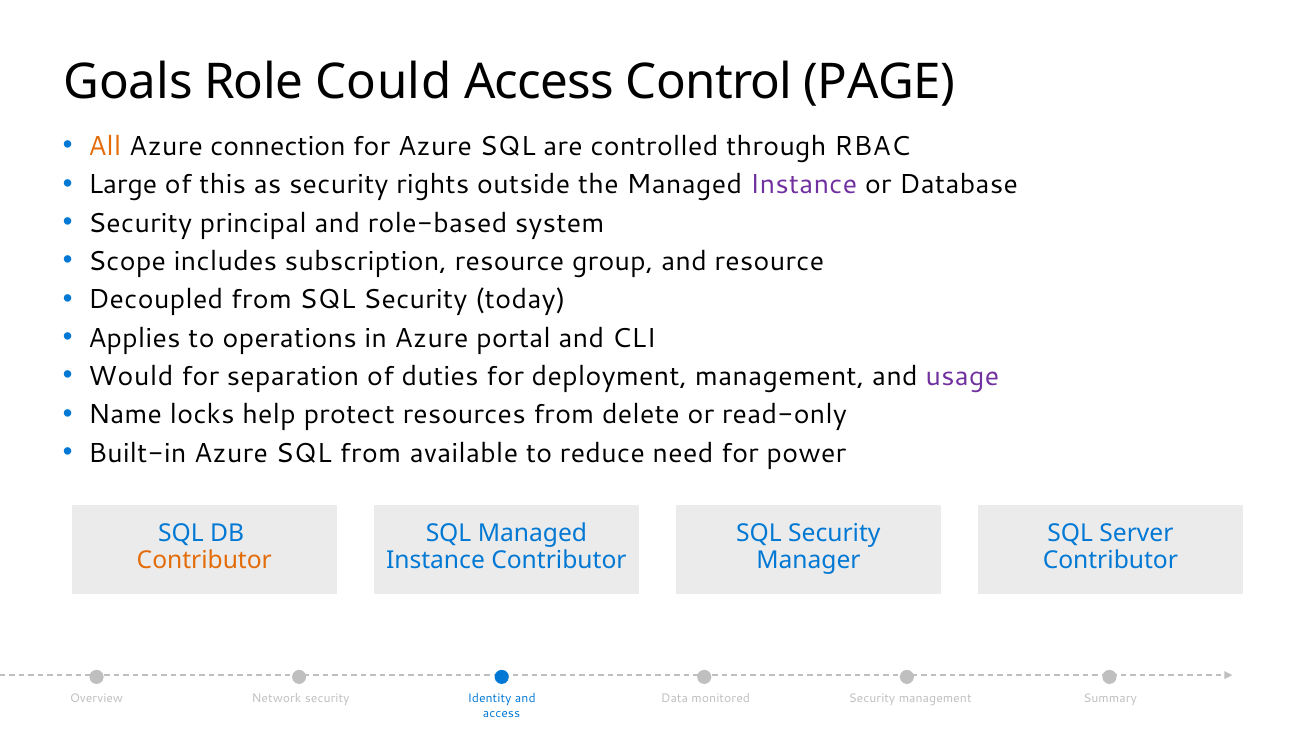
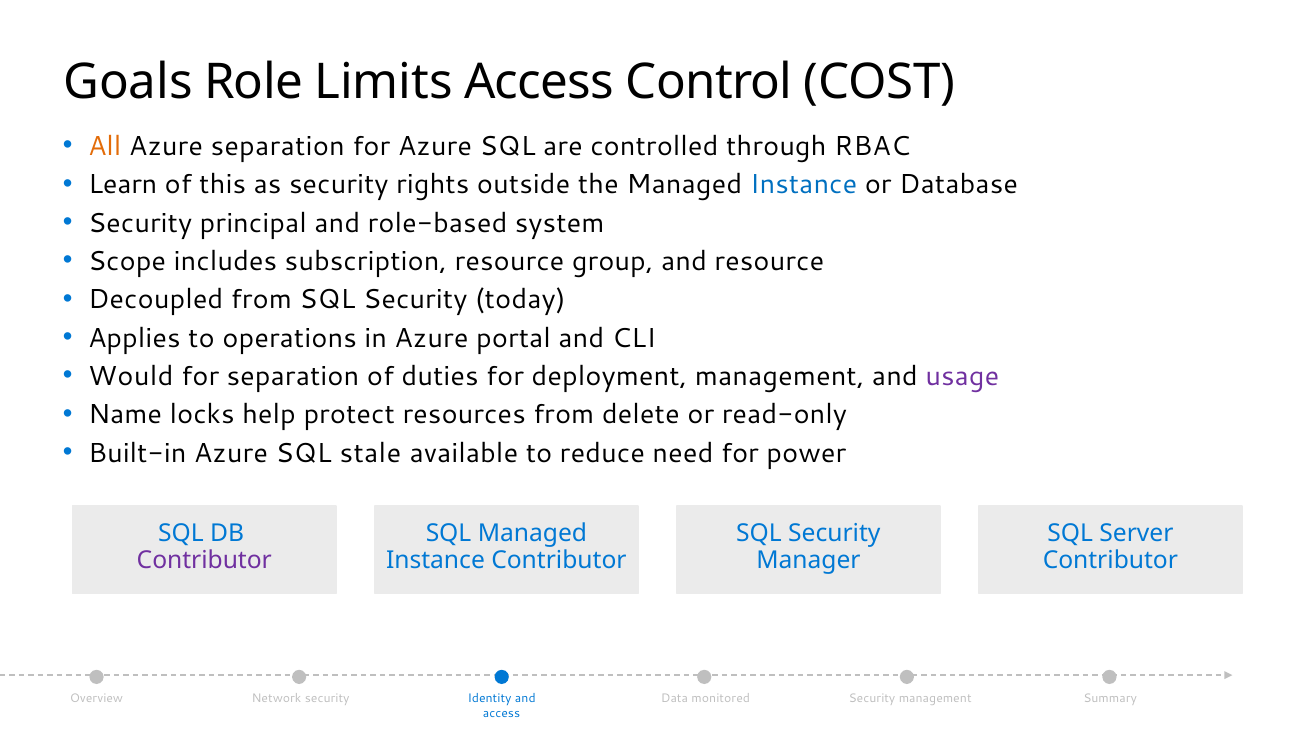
Could: Could -> Limits
PAGE: PAGE -> COST
Azure connection: connection -> separation
Large: Large -> Learn
Instance at (804, 185) colour: purple -> blue
SQL from: from -> stale
Contributor at (204, 560) colour: orange -> purple
